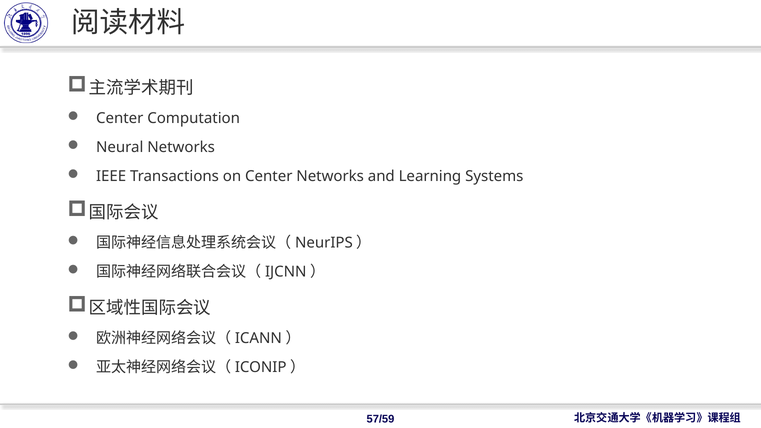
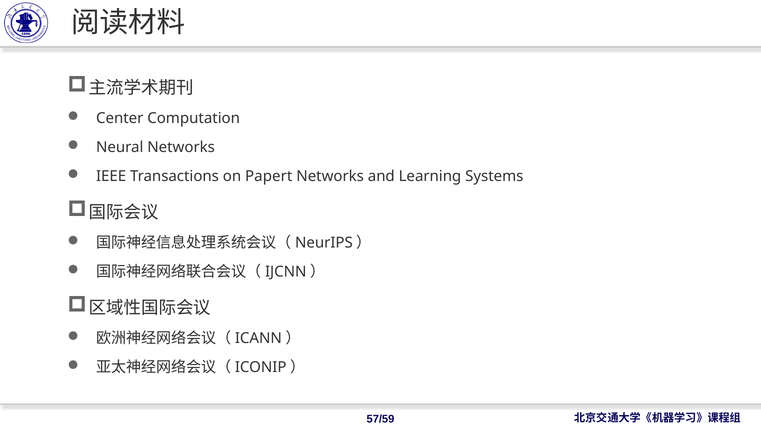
on Center: Center -> Papert
